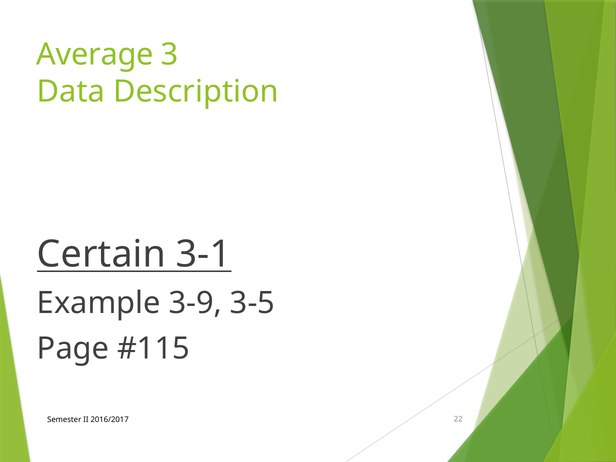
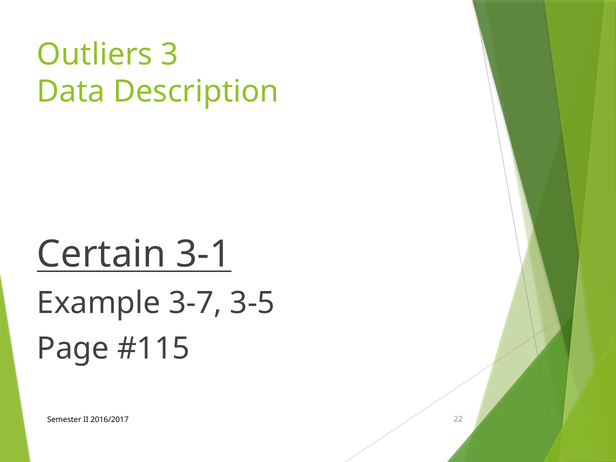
Average: Average -> Outliers
3-9: 3-9 -> 3-7
